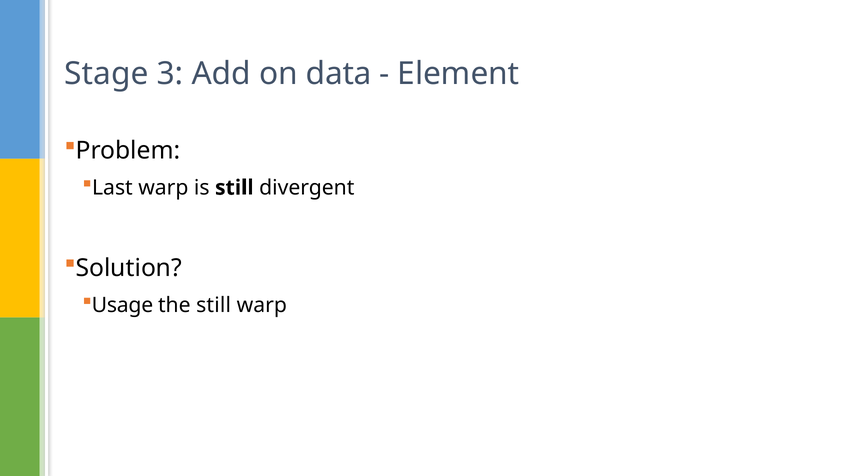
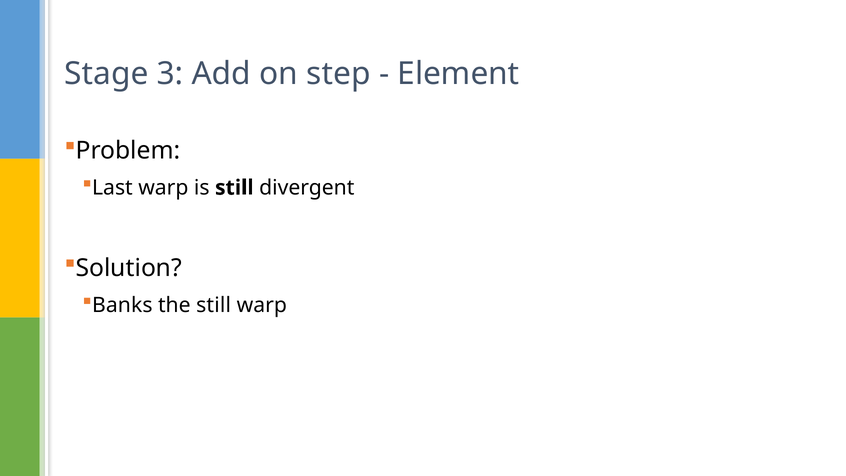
data: data -> step
Usage: Usage -> Banks
